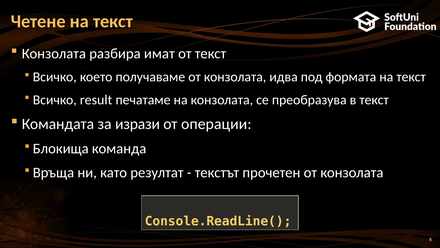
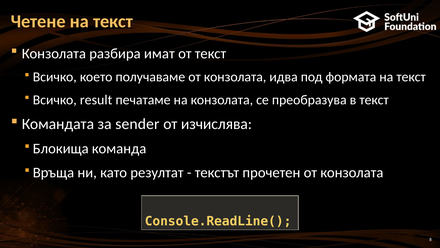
изрази: изрази -> sender
операции: операции -> изчислява
